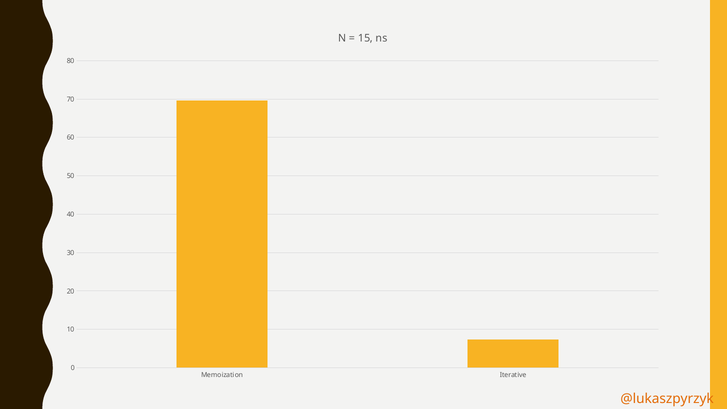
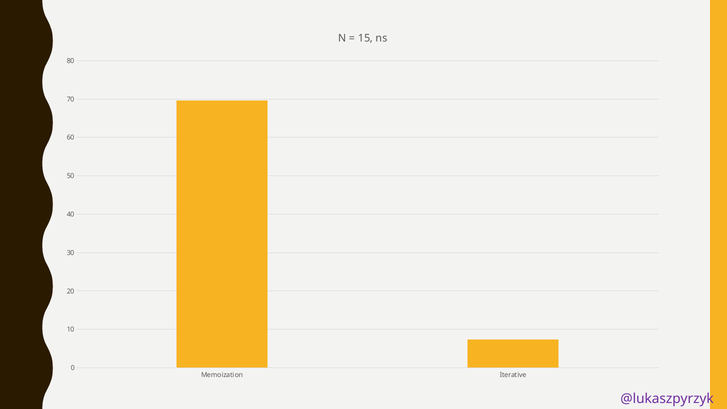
@lukaszpyrzyk colour: orange -> purple
